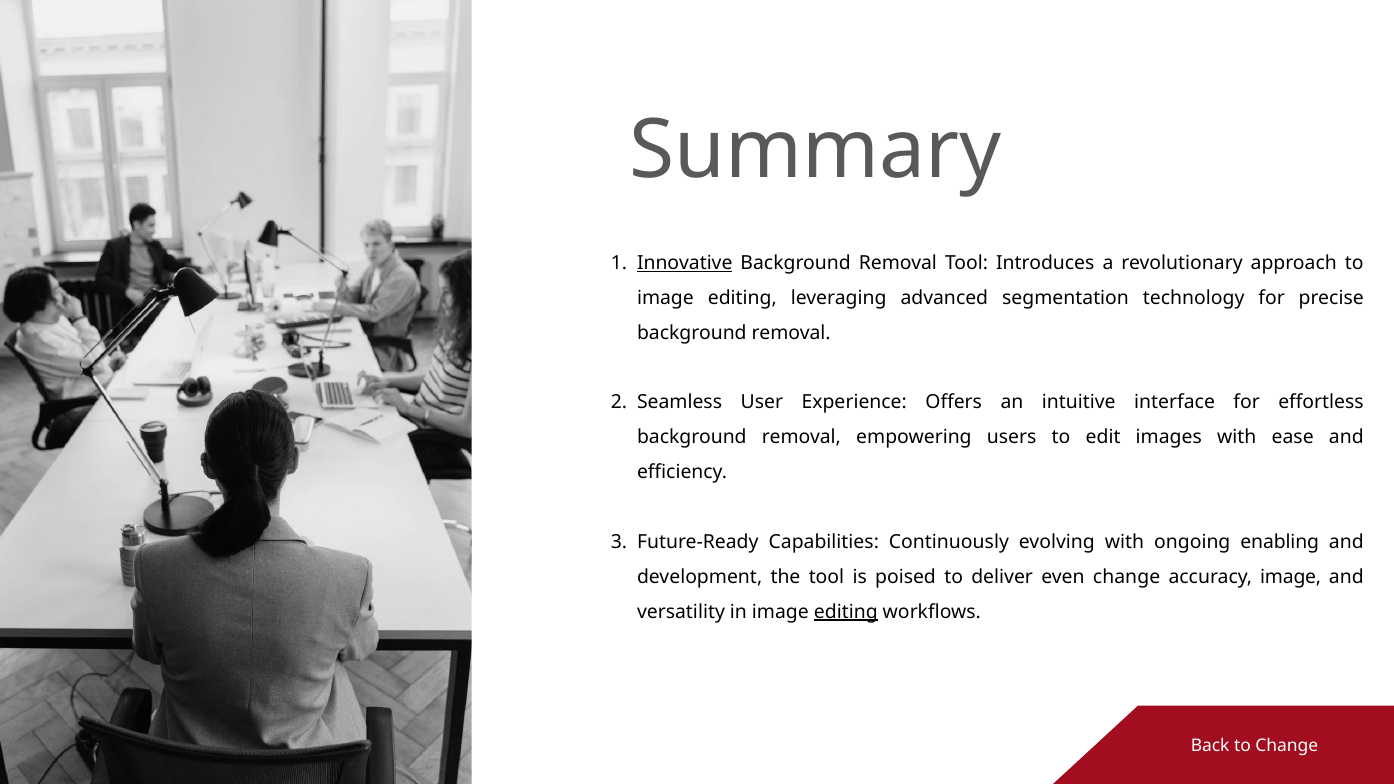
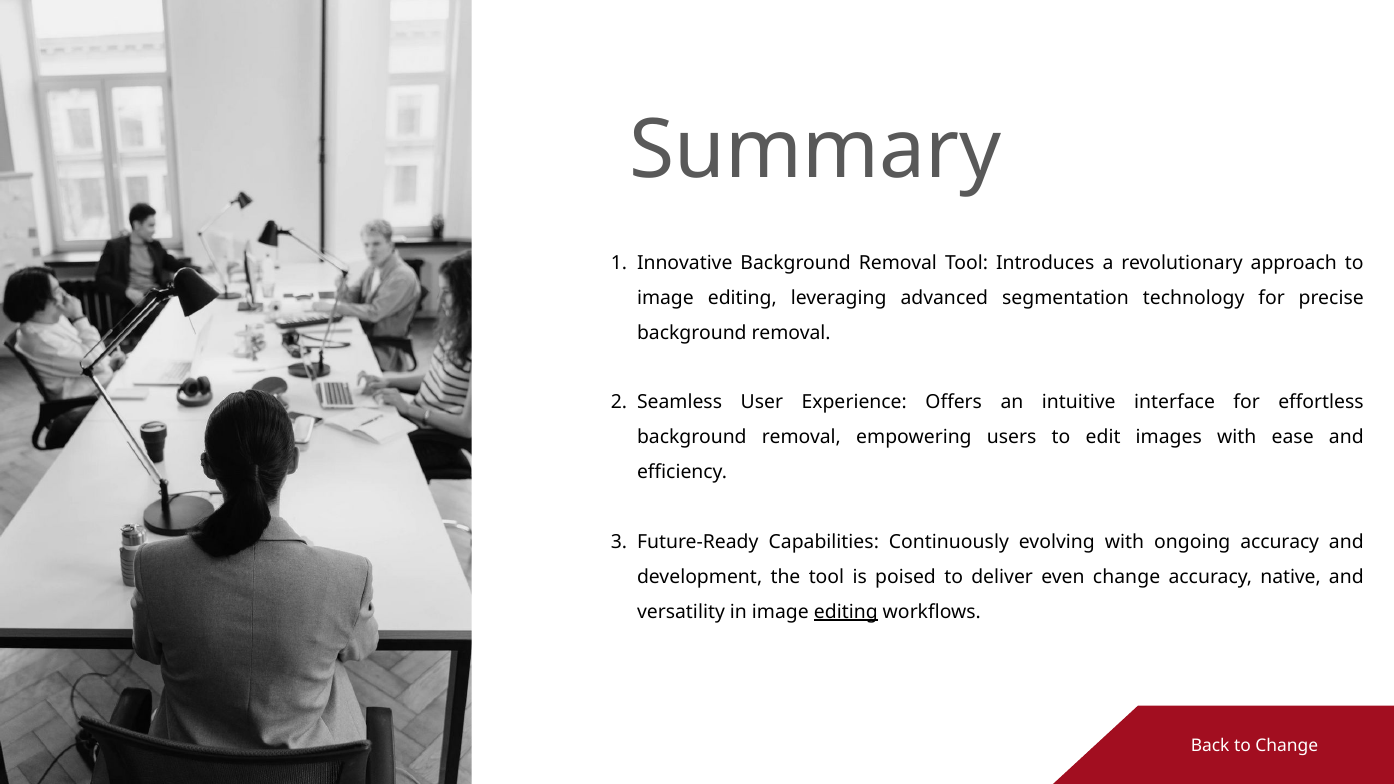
Innovative underline: present -> none
ongoing enabling: enabling -> accuracy
accuracy image: image -> native
